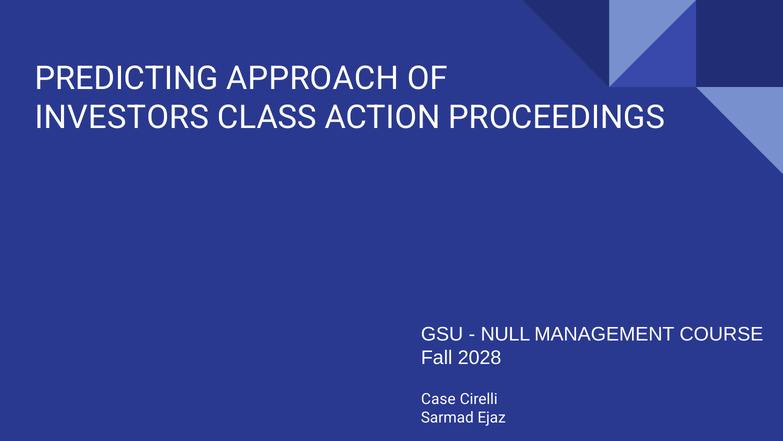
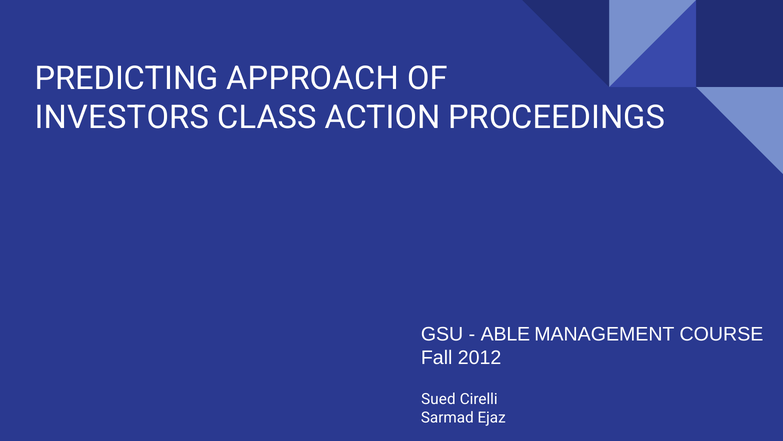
NULL: NULL -> ABLE
2028: 2028 -> 2012
Case: Case -> Sued
